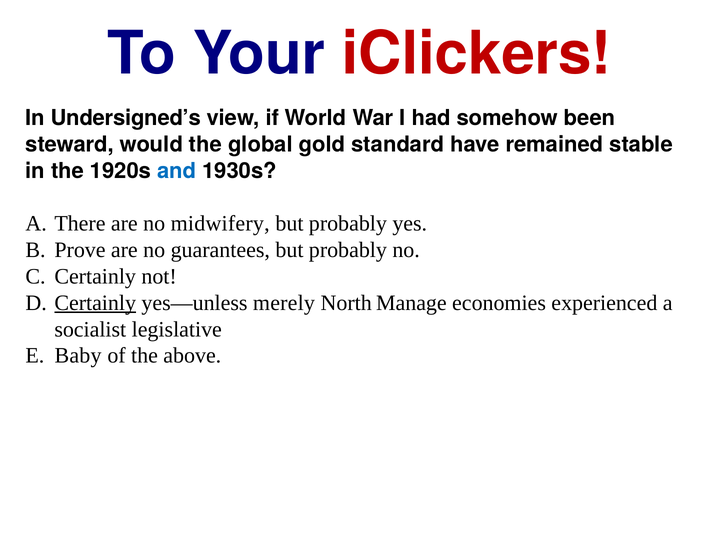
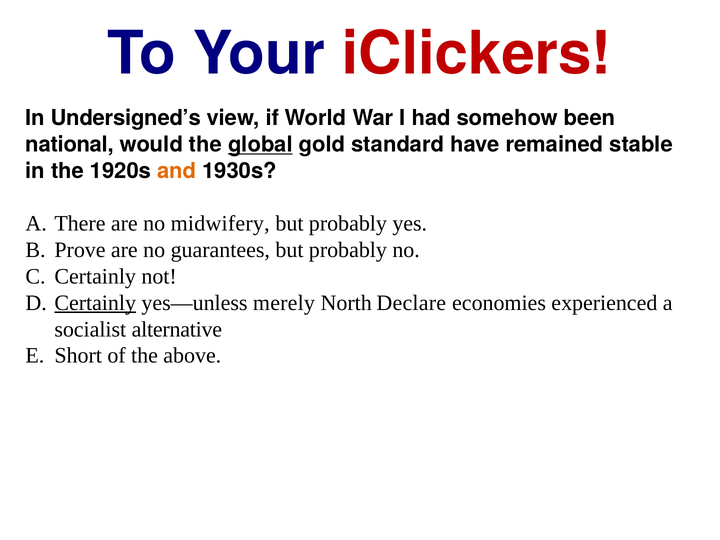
steward: steward -> national
global underline: none -> present
and colour: blue -> orange
Manage: Manage -> Declare
legislative: legislative -> alternative
Baby: Baby -> Short
